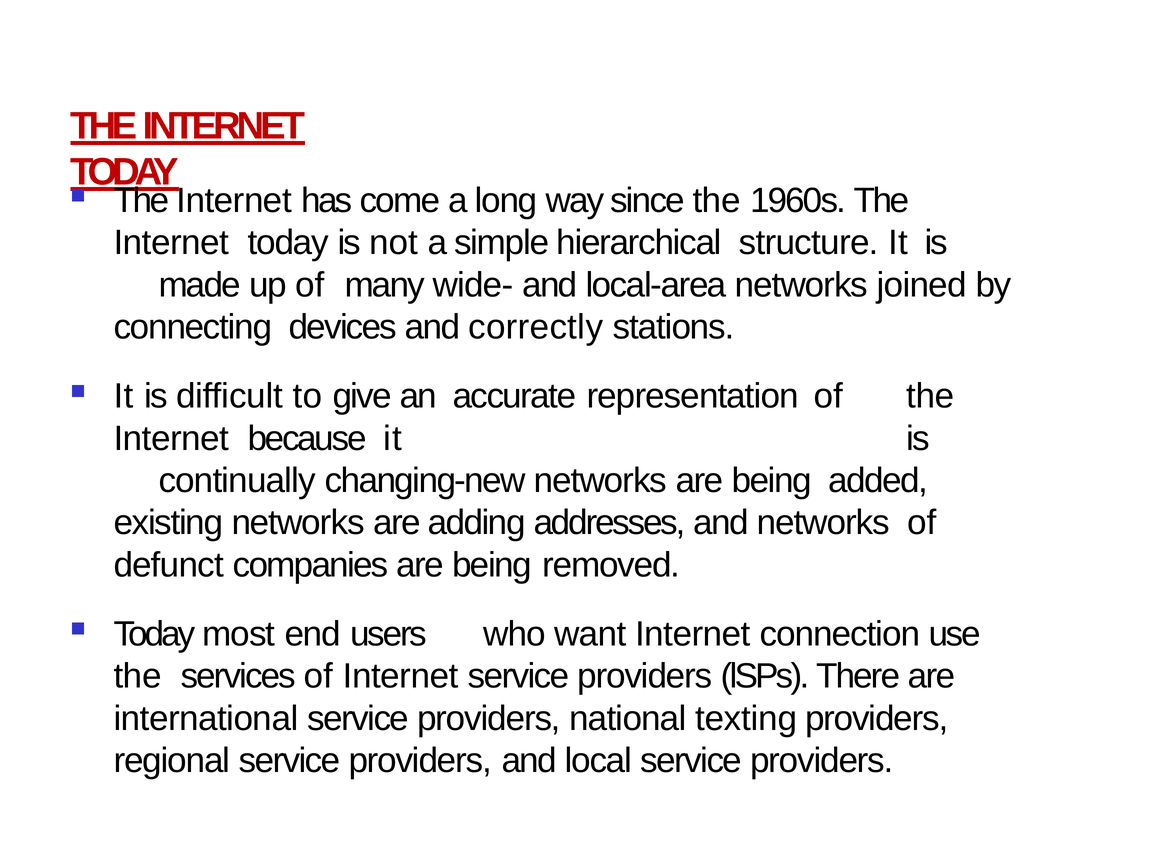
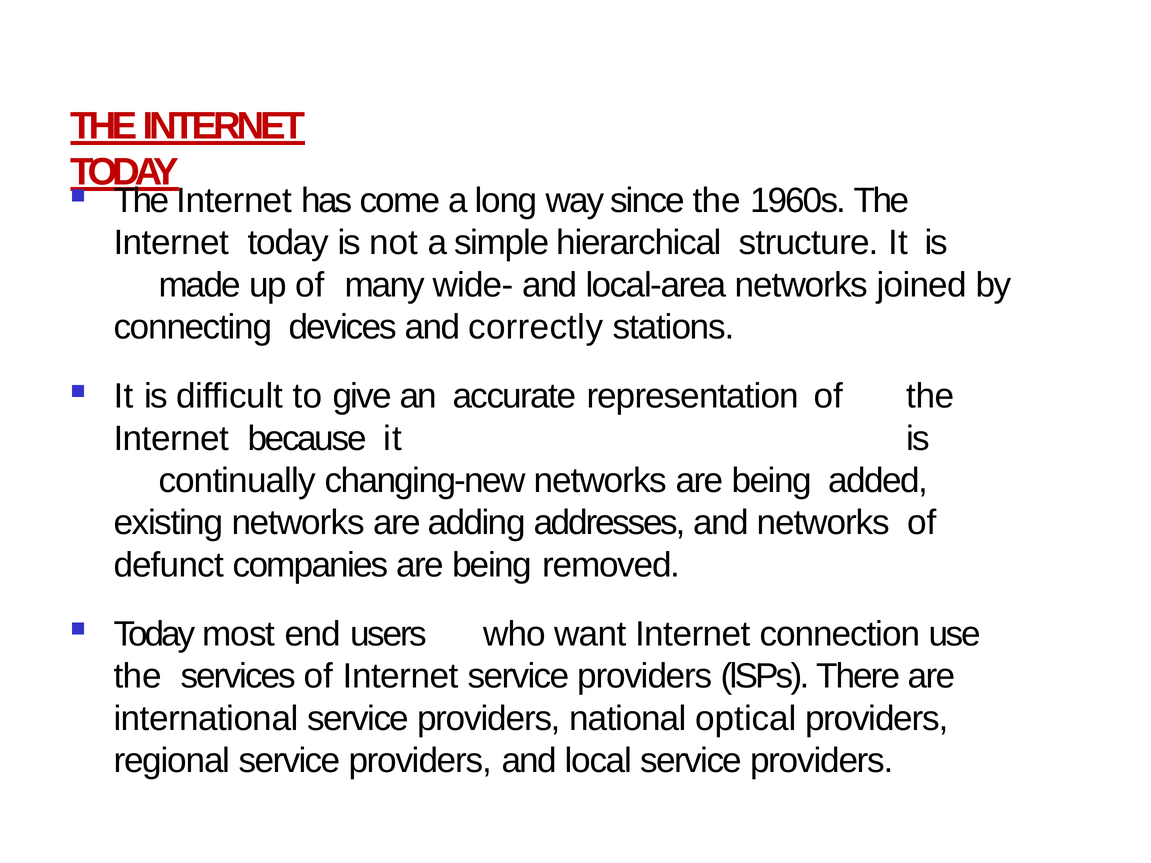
texting: texting -> optical
